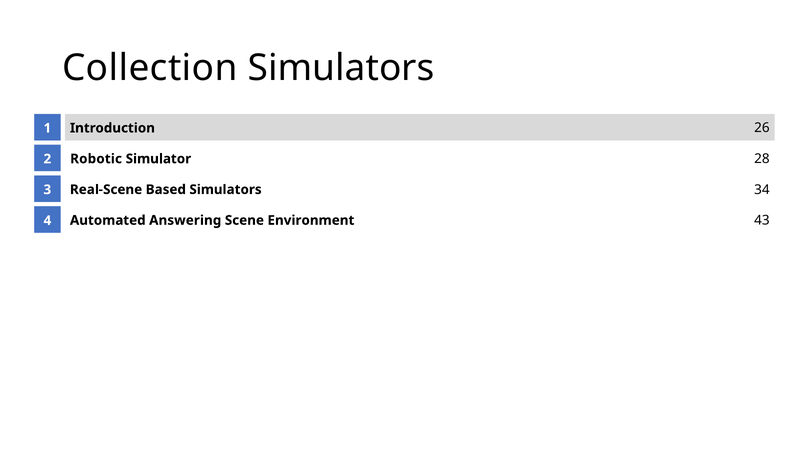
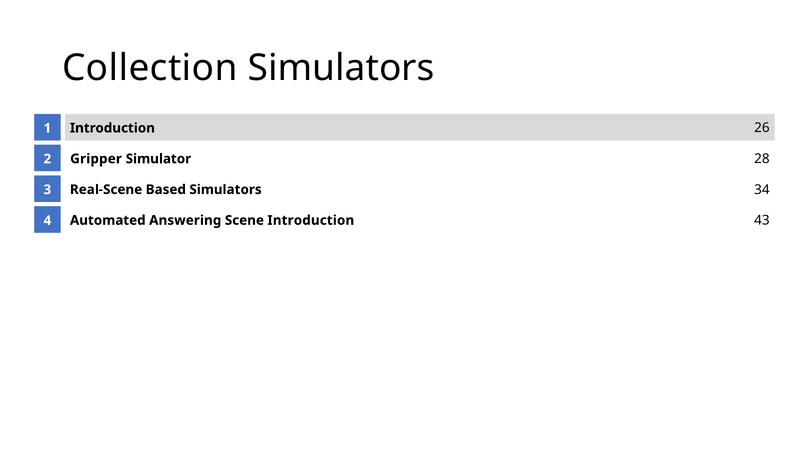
Robotic: Robotic -> Gripper
Scene Environment: Environment -> Introduction
